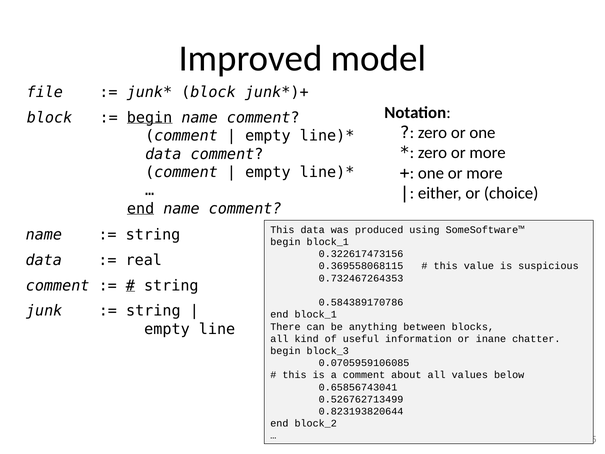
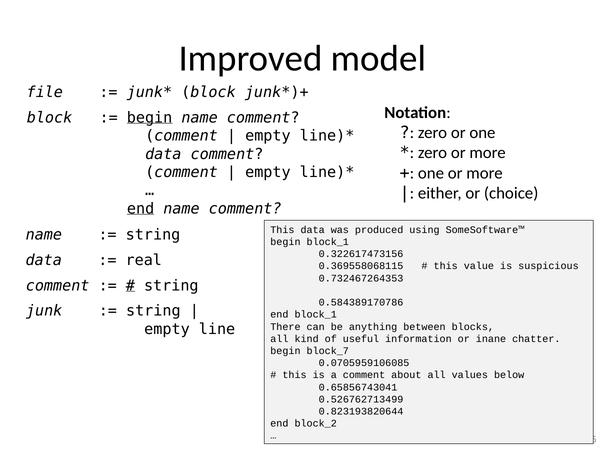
block_3: block_3 -> block_7
